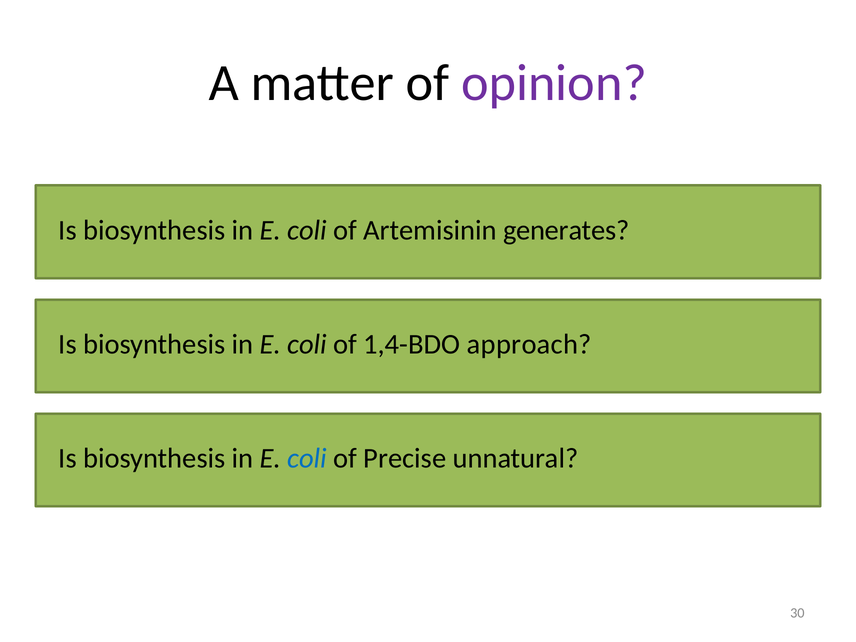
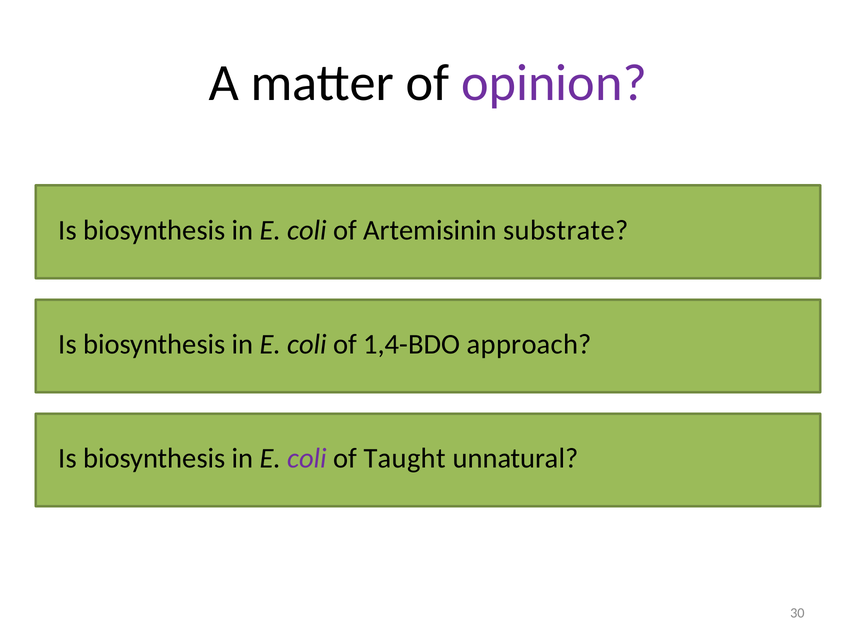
generates: generates -> substrate
coli at (307, 458) colour: blue -> purple
Precise: Precise -> Taught
